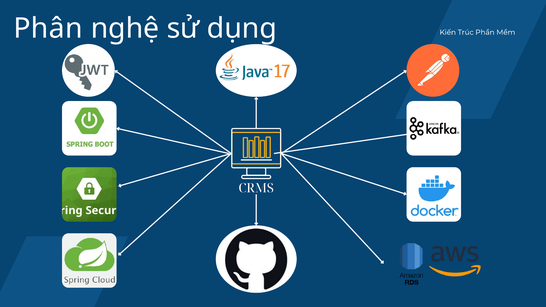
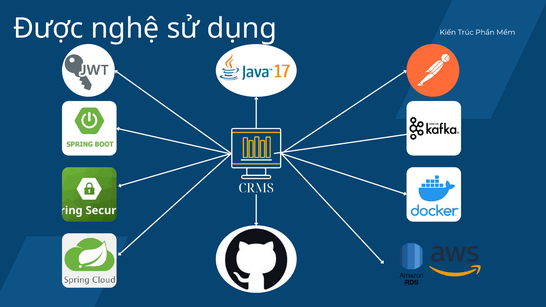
Phân: Phân -> Được
